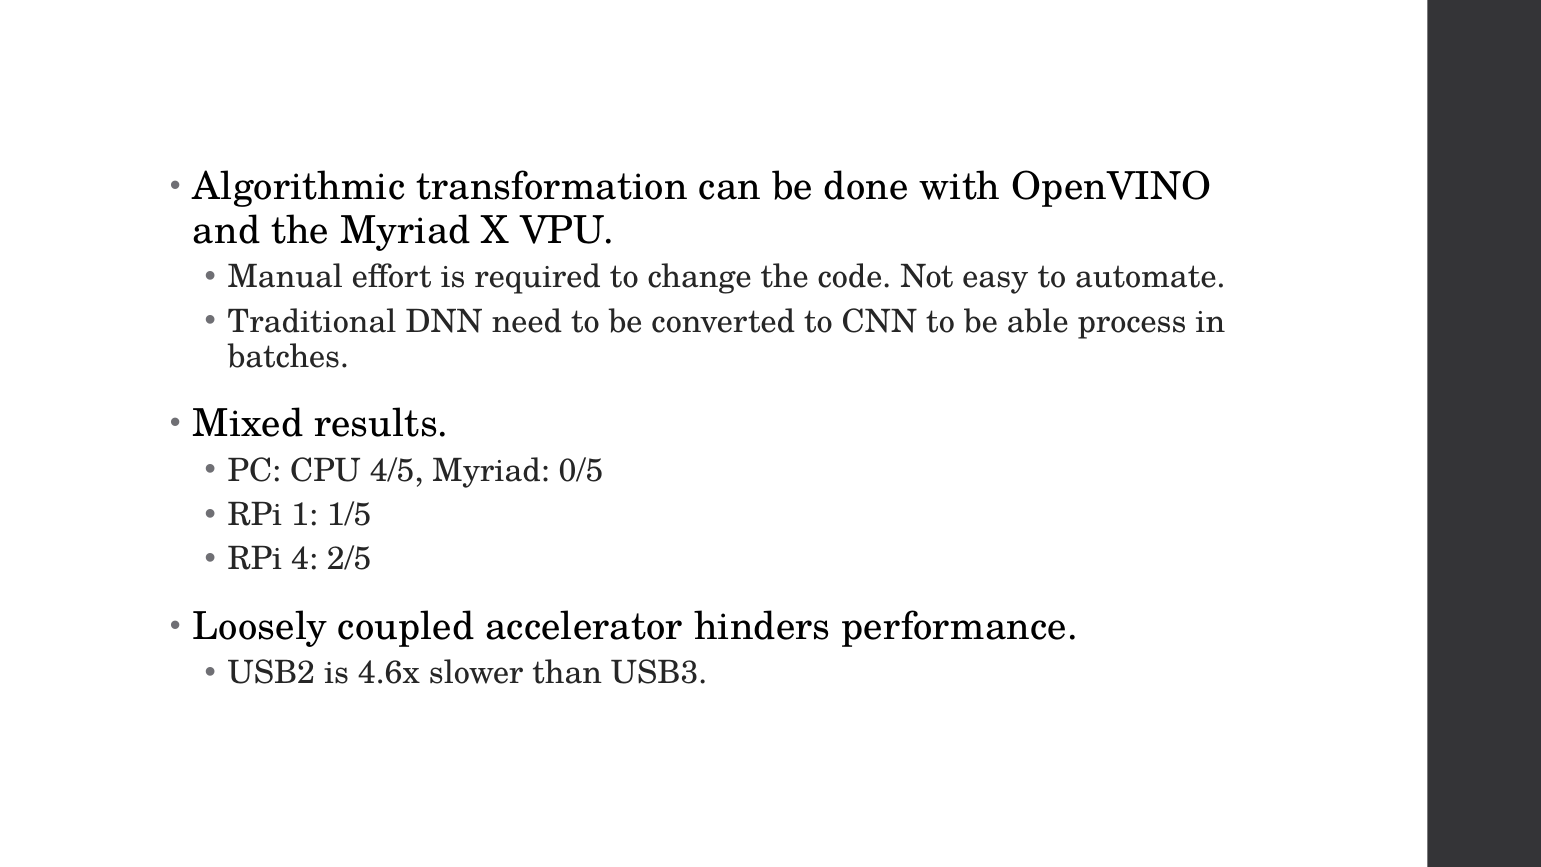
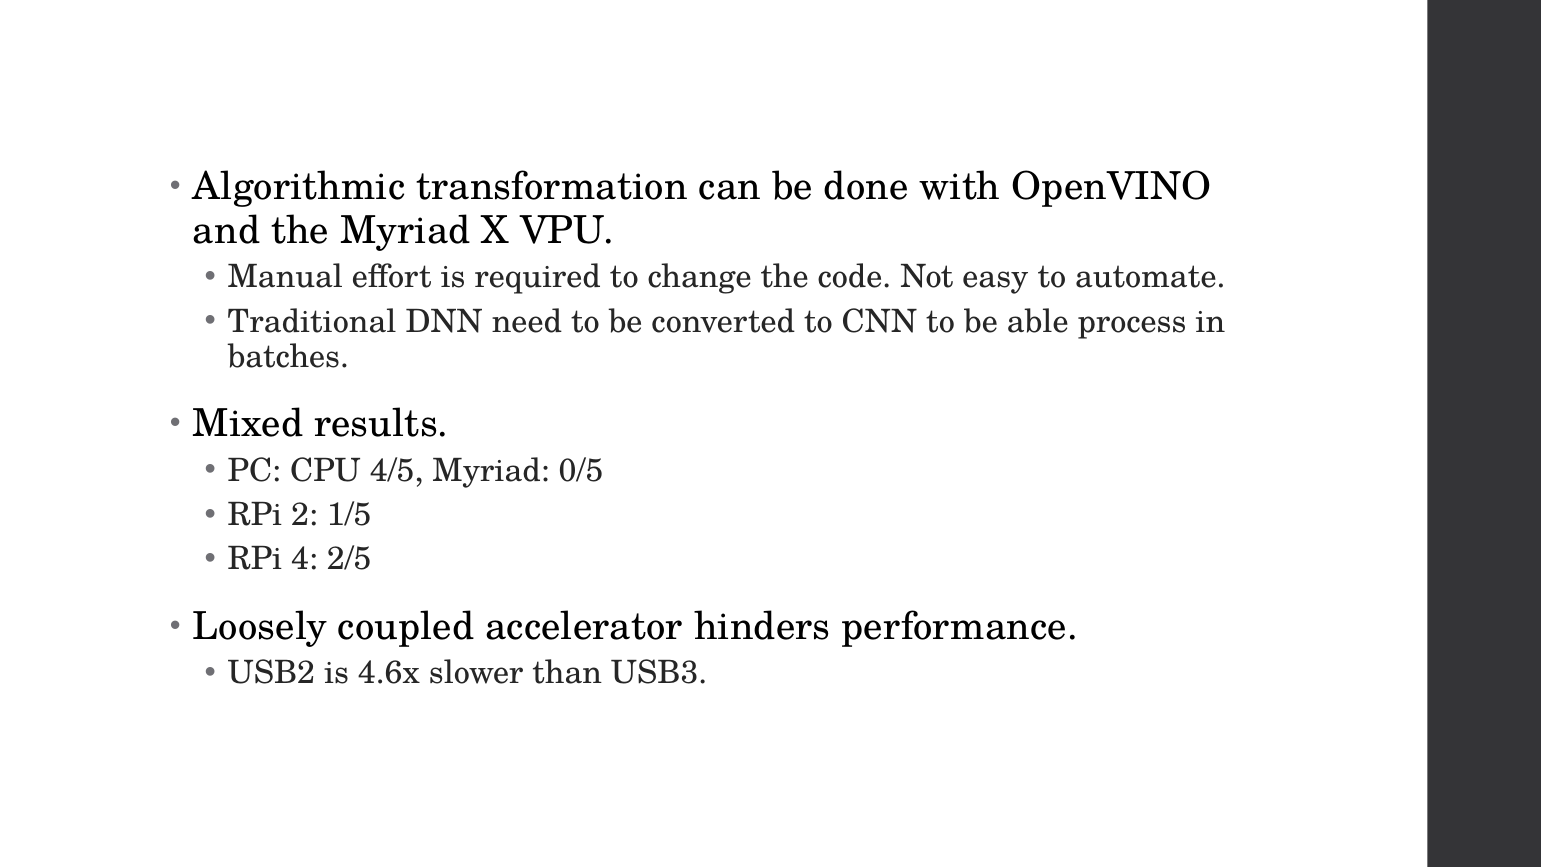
1: 1 -> 2
